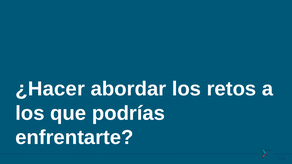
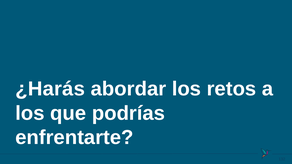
¿Hacer: ¿Hacer -> ¿Harás
